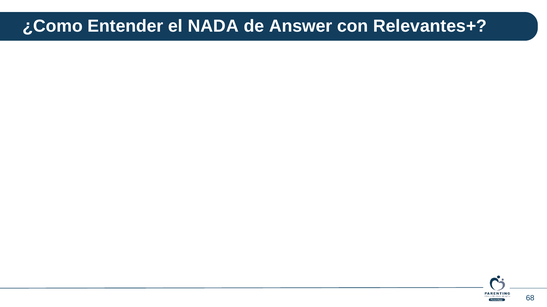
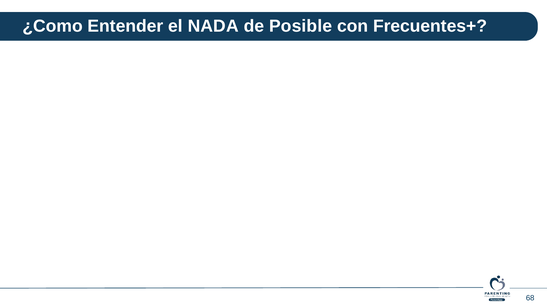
Answer: Answer -> Posible
Relevantes+: Relevantes+ -> Frecuentes+
